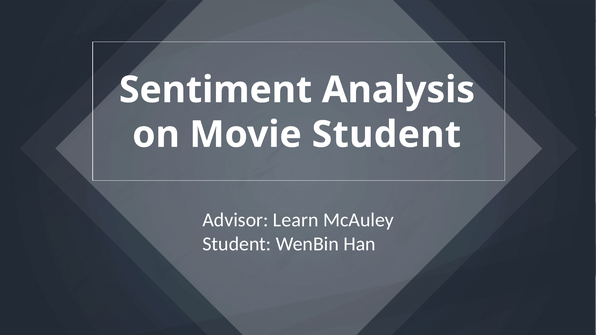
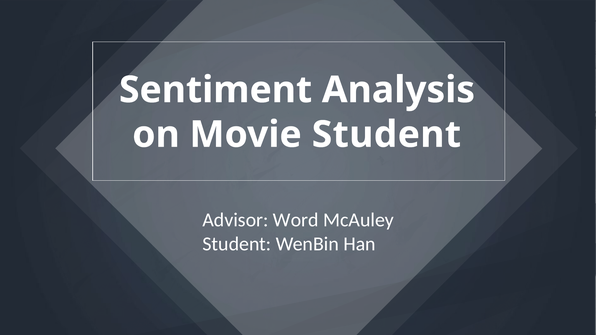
Learn: Learn -> Word
